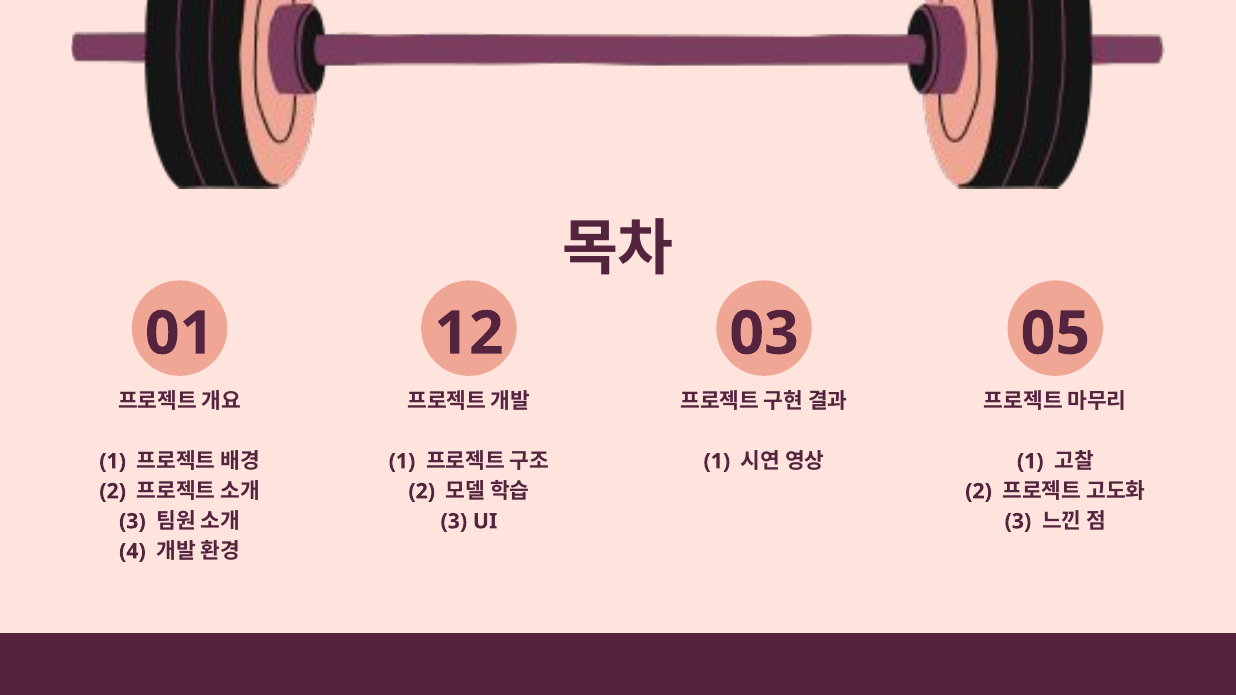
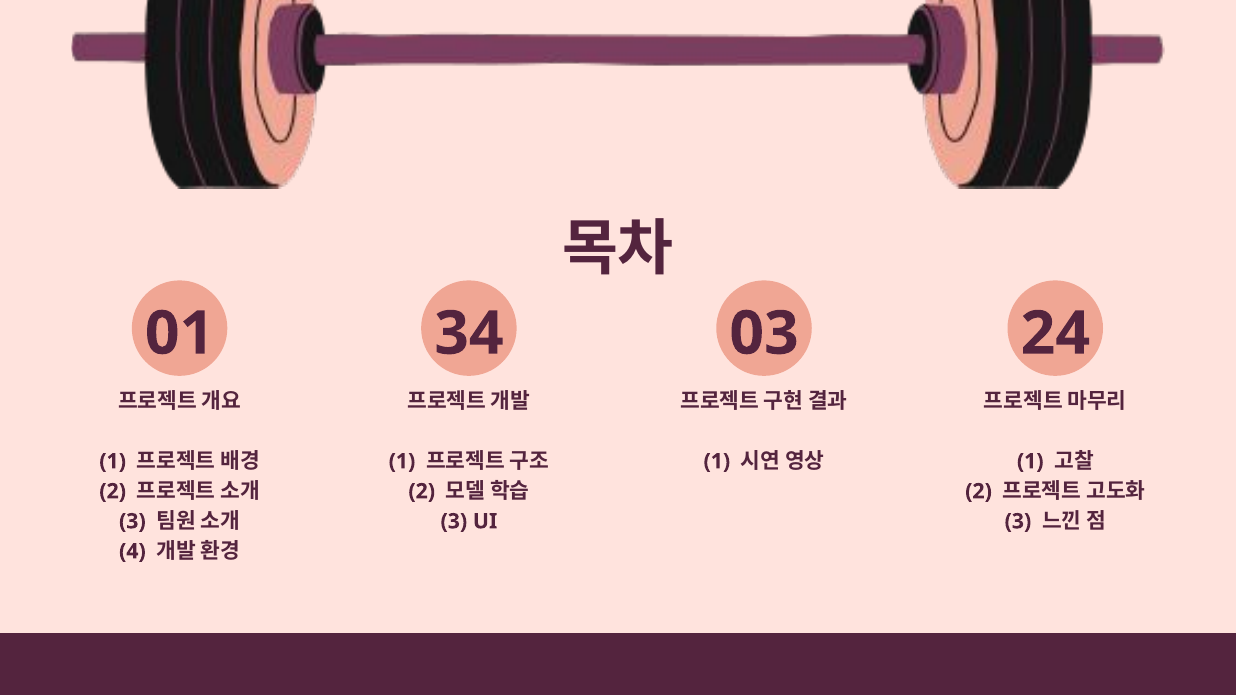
12: 12 -> 34
05: 05 -> 24
